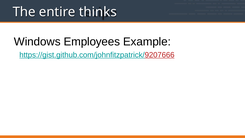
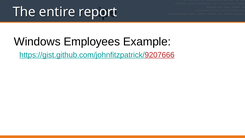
thinks: thinks -> report
